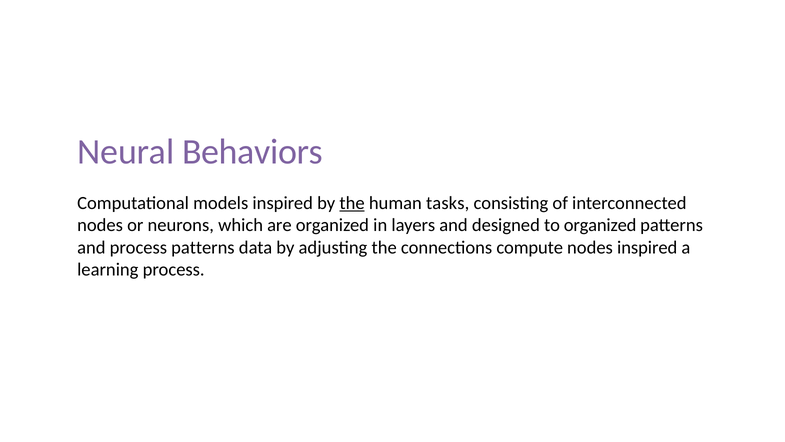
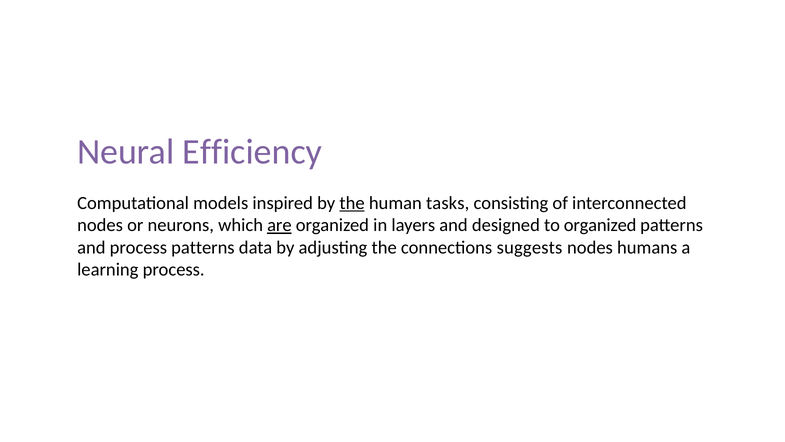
Behaviors: Behaviors -> Efficiency
are underline: none -> present
compute: compute -> suggests
nodes inspired: inspired -> humans
